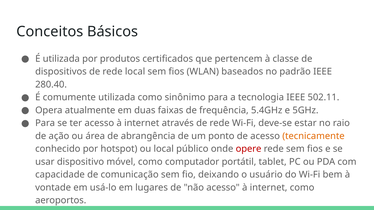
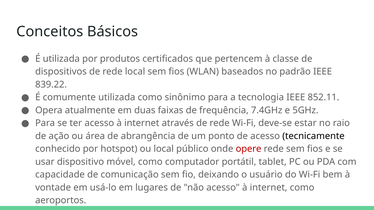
280.40: 280.40 -> 839.22
502.11: 502.11 -> 852.11
5.4GHz: 5.4GHz -> 7.4GHz
tecnicamente colour: orange -> black
